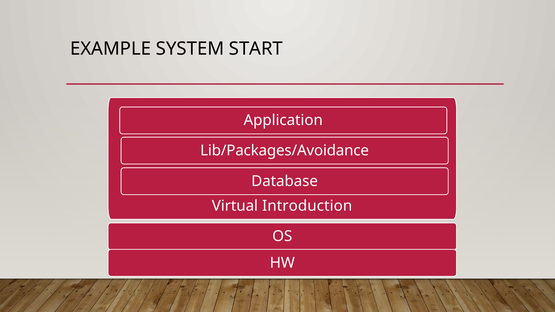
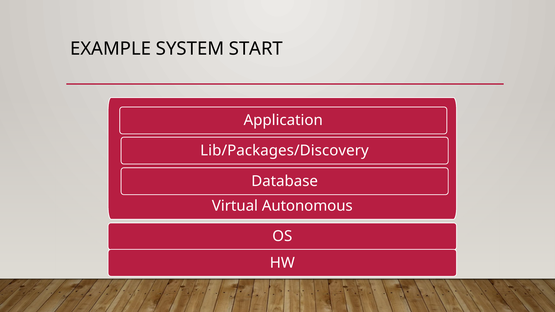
Lib/Packages/Avoidance: Lib/Packages/Avoidance -> Lib/Packages/Discovery
Introduction: Introduction -> Autonomous
